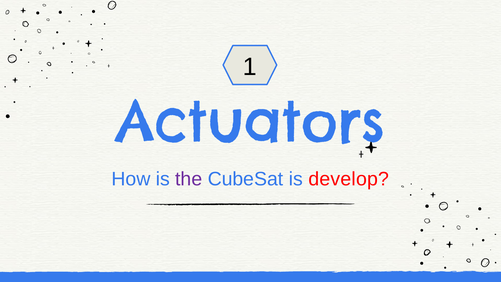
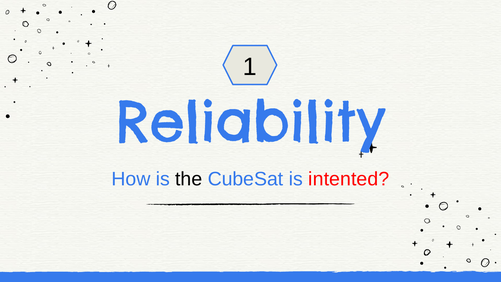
Actuators: Actuators -> Reliability
the colour: purple -> black
develop: develop -> intented
